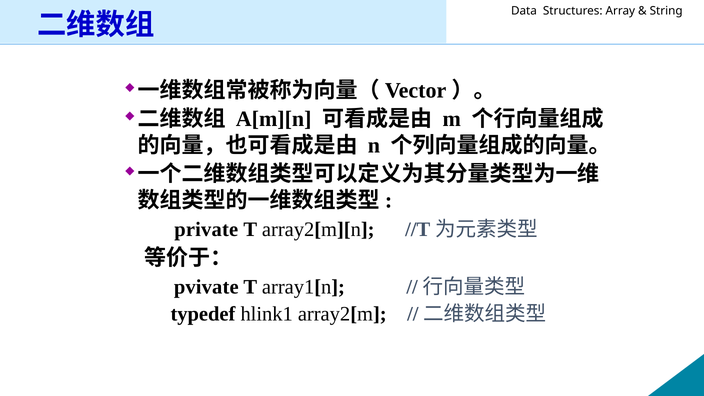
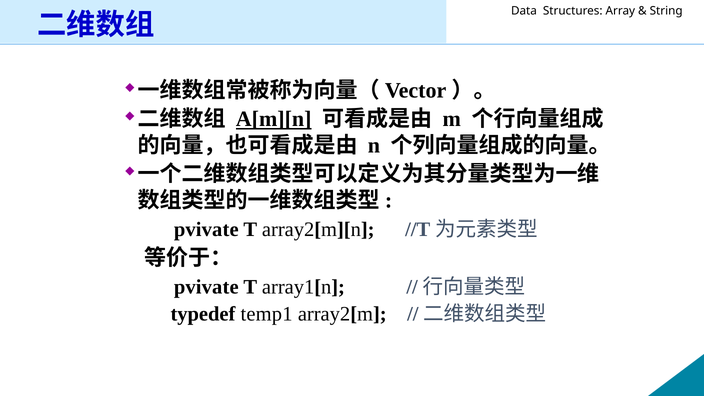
A[m][n underline: none -> present
private at (206, 230): private -> pvivate
hlink1: hlink1 -> temp1
